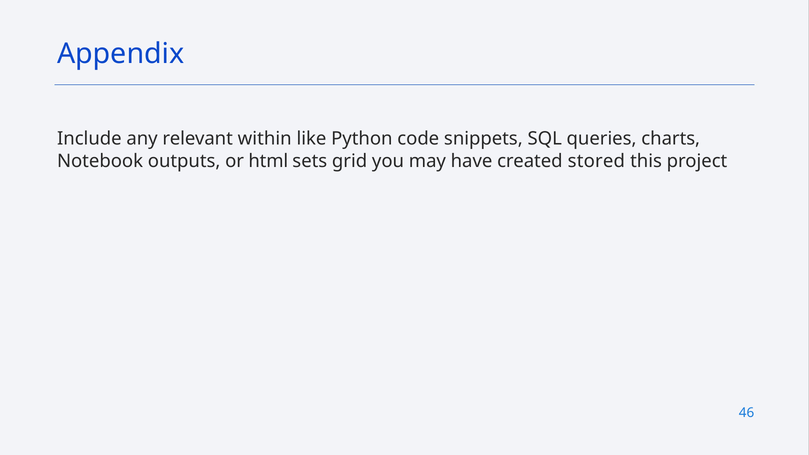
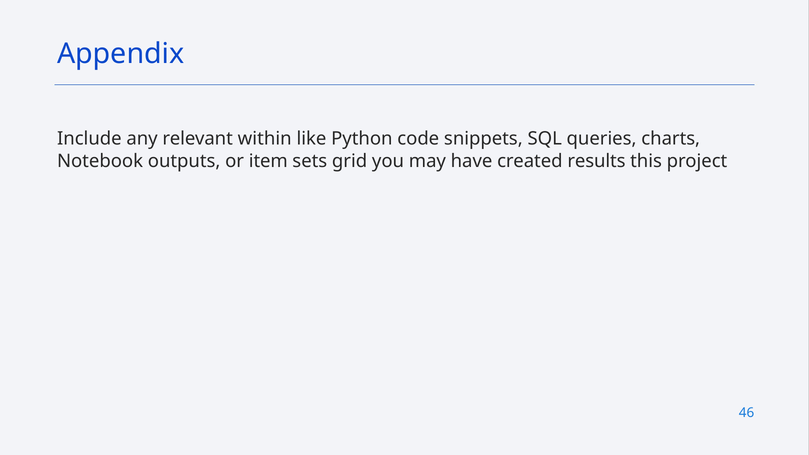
html: html -> item
stored: stored -> results
